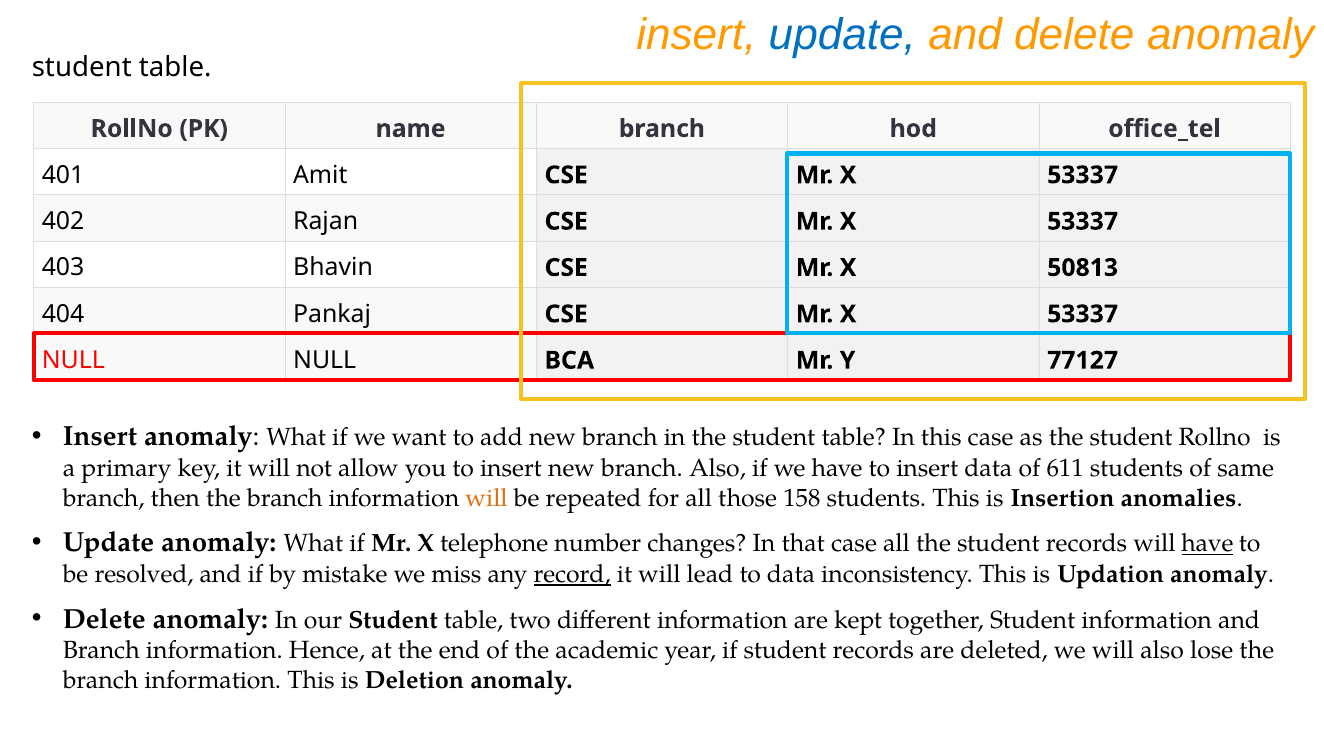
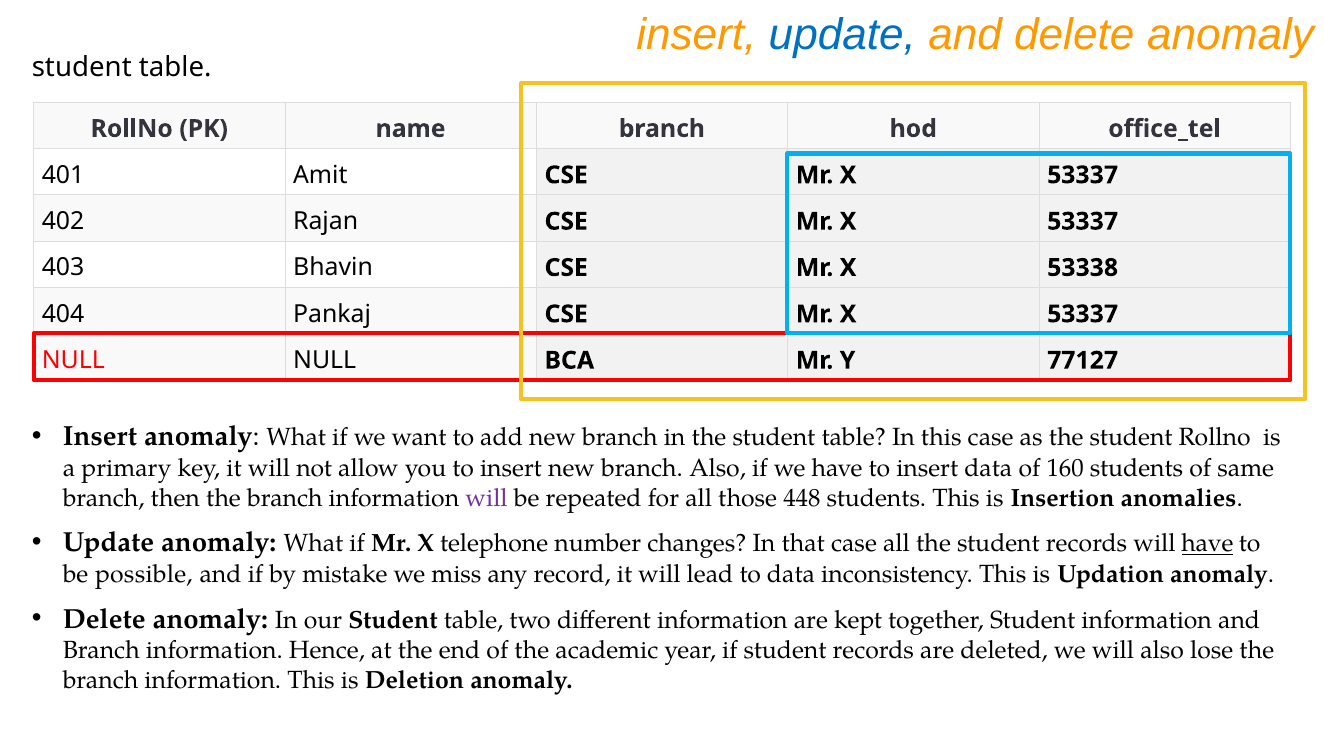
50813: 50813 -> 53338
611: 611 -> 160
will at (487, 498) colour: orange -> purple
158: 158 -> 448
resolved: resolved -> possible
record underline: present -> none
